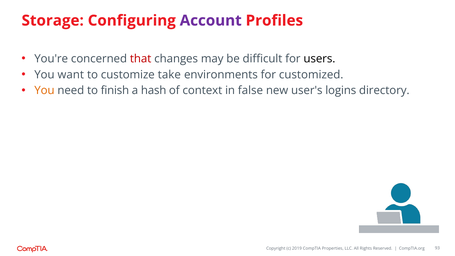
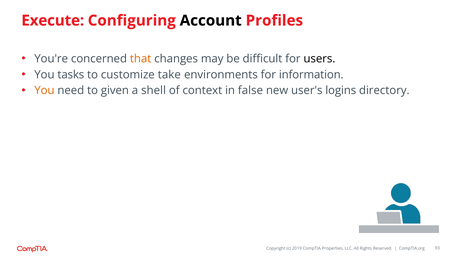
Storage: Storage -> Execute
Account colour: purple -> black
that colour: red -> orange
want: want -> tasks
customized: customized -> information
finish: finish -> given
hash: hash -> shell
